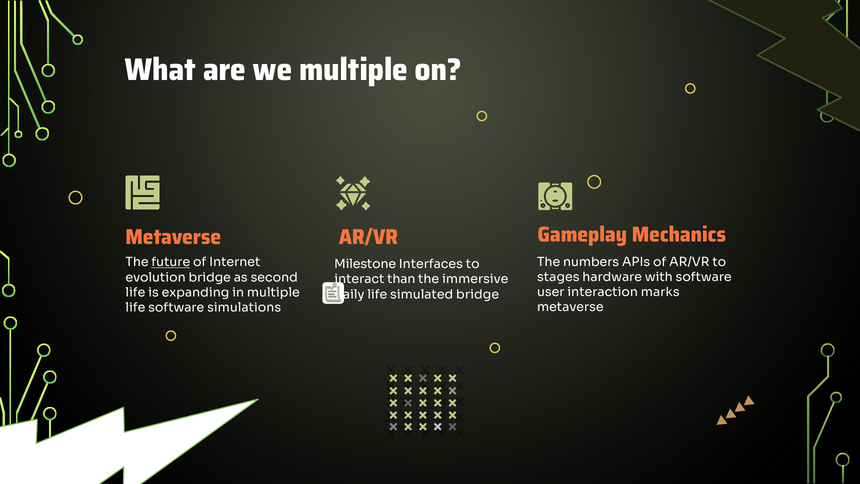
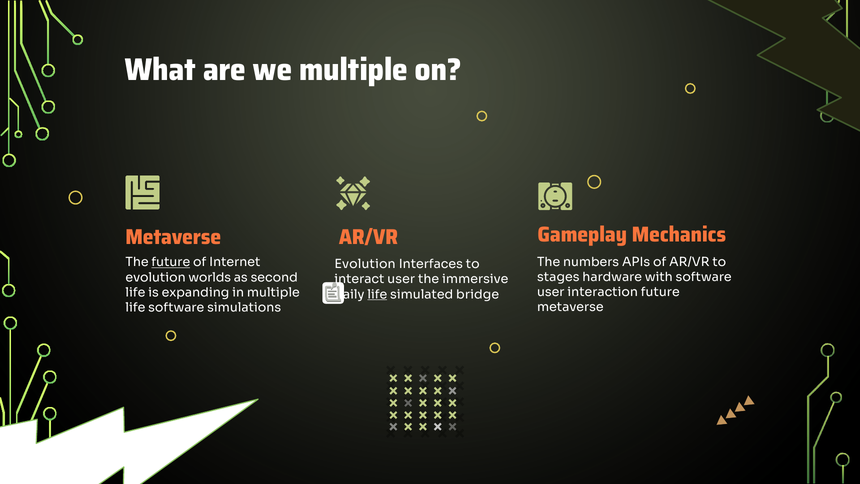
Milestone at (365, 264): Milestone -> Evolution
evolution bridge: bridge -> worlds
interact than: than -> user
interaction marks: marks -> future
life at (377, 294) underline: none -> present
